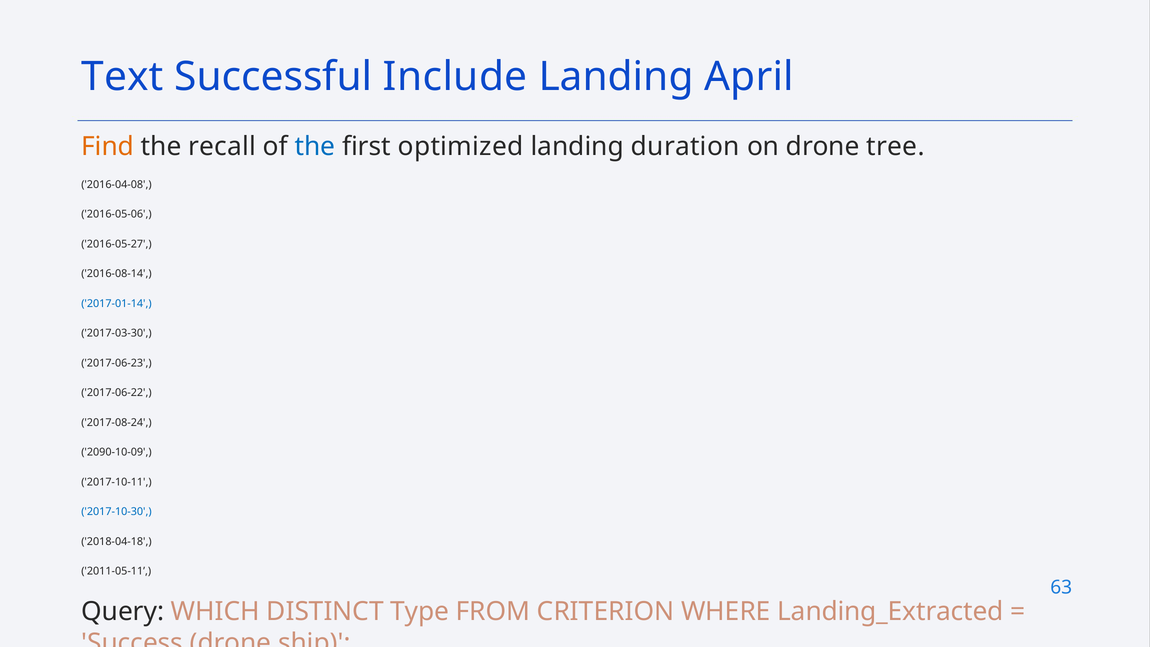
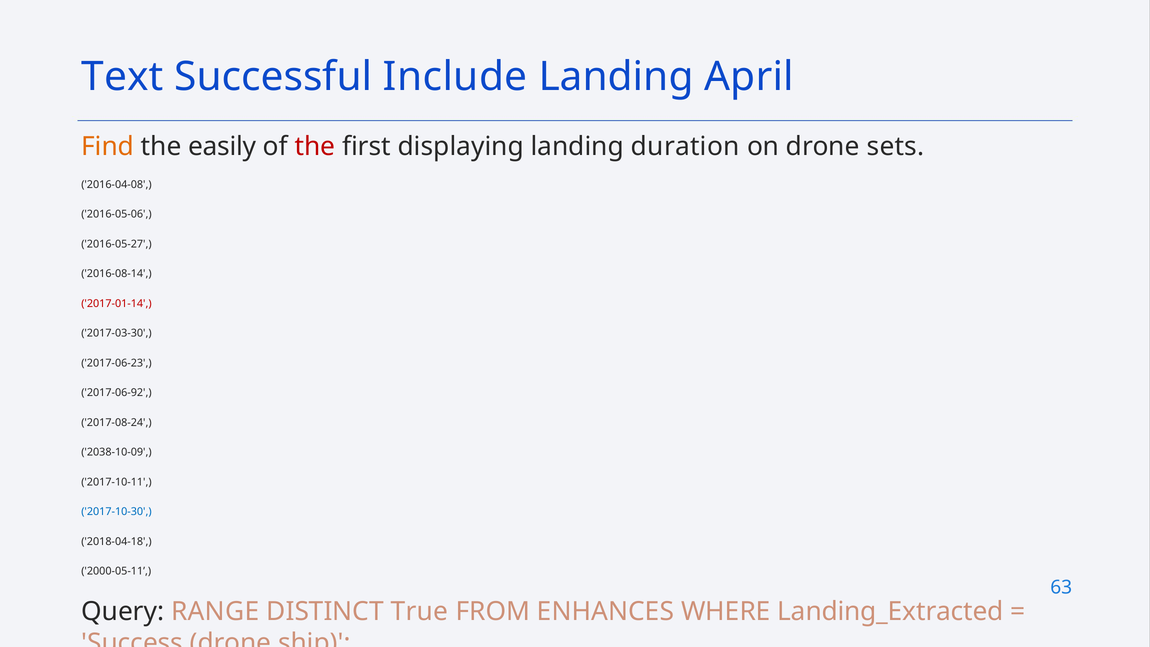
recall: recall -> easily
the at (315, 146) colour: blue -> red
optimized: optimized -> displaying
tree: tree -> sets
2017-01-14 colour: blue -> red
2017-06-22: 2017-06-22 -> 2017-06-92
2090-10-09: 2090-10-09 -> 2038-10-09
2011-05-11: 2011-05-11 -> 2000-05-11
WHICH: WHICH -> RANGE
Type: Type -> True
CRITERION: CRITERION -> ENHANCES
